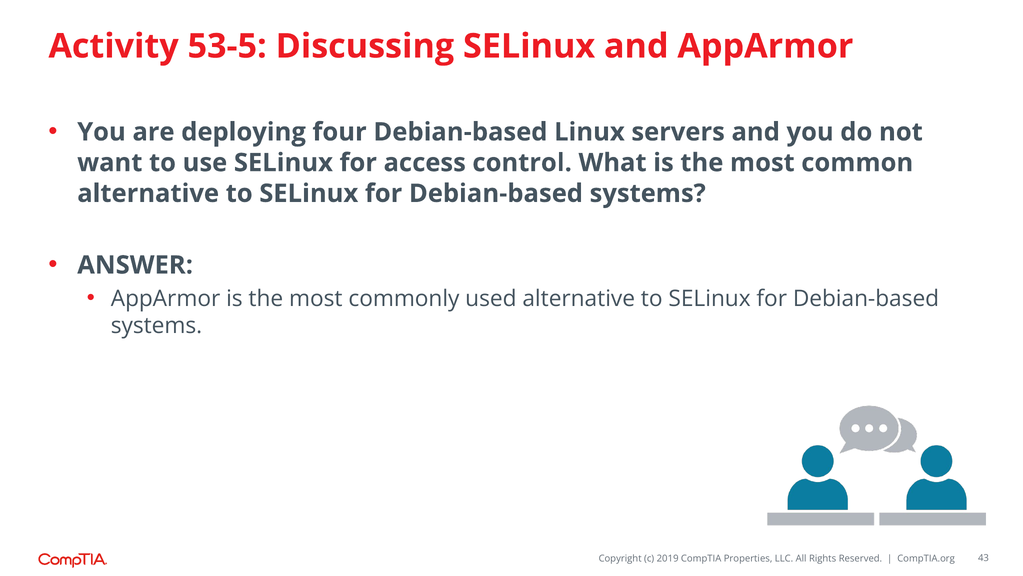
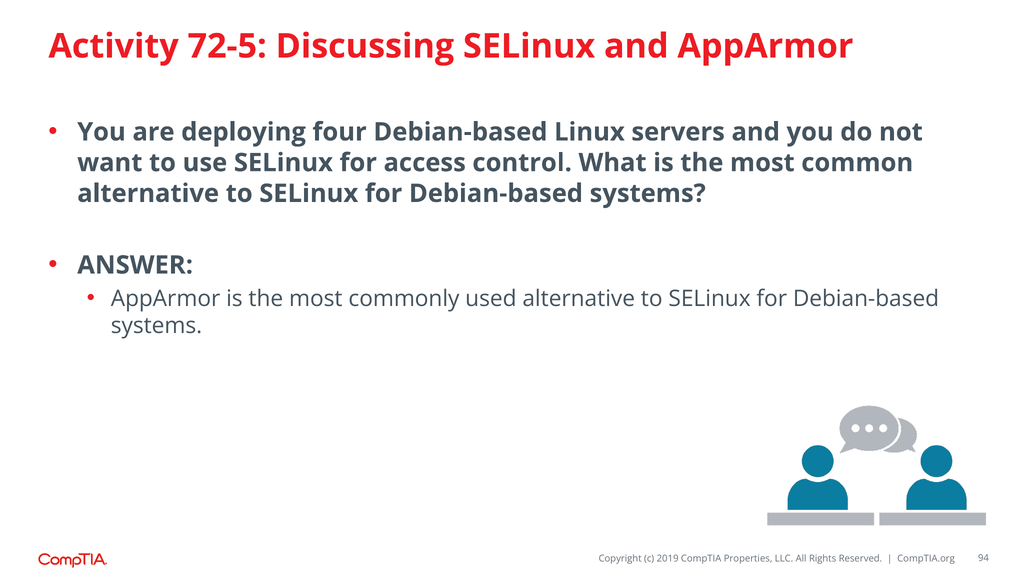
53-5: 53-5 -> 72-5
43: 43 -> 94
